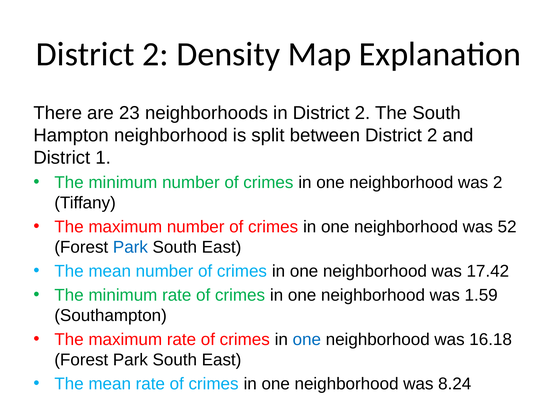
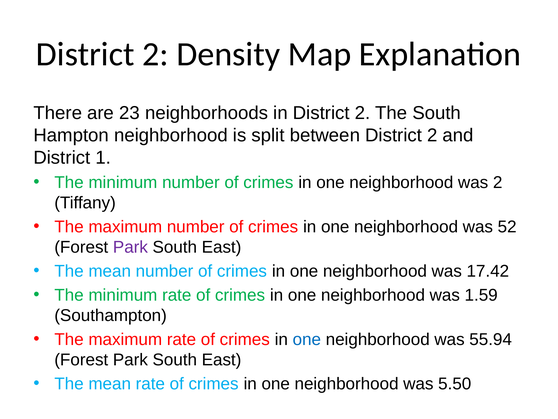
Park at (130, 247) colour: blue -> purple
16.18: 16.18 -> 55.94
8.24: 8.24 -> 5.50
